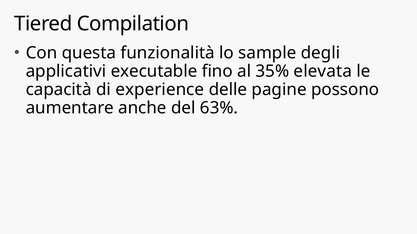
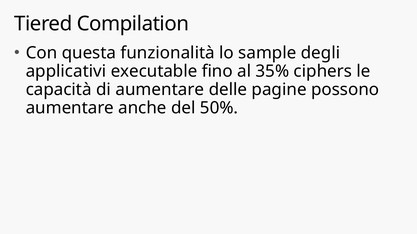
elevata: elevata -> ciphers
di experience: experience -> aumentare
63%: 63% -> 50%
